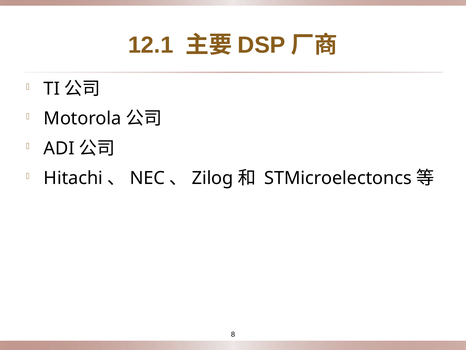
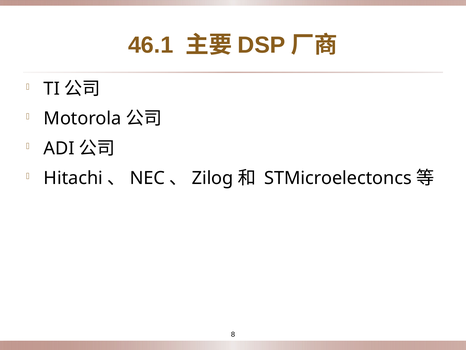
12.1: 12.1 -> 46.1
